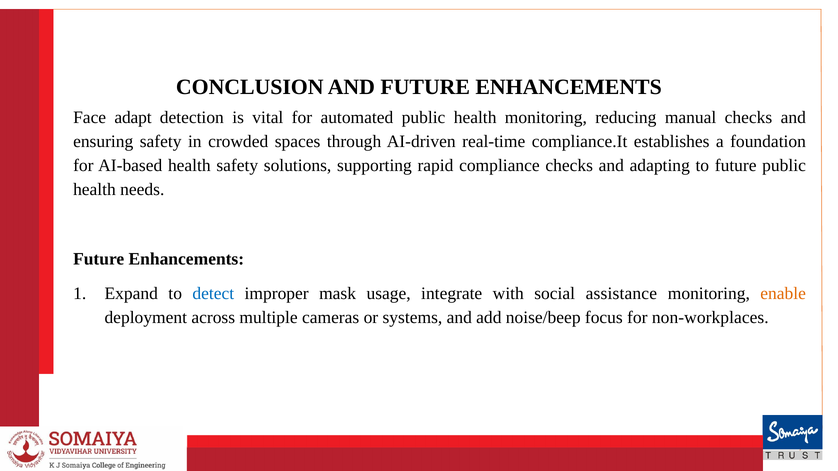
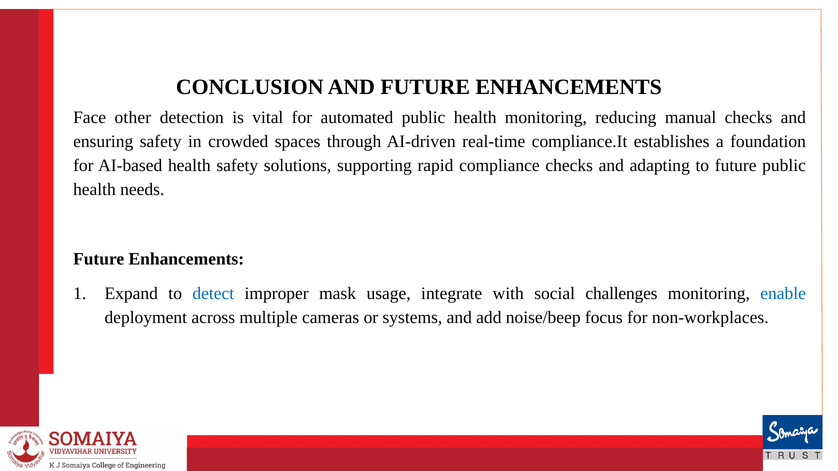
adapt: adapt -> other
assistance: assistance -> challenges
enable colour: orange -> blue
